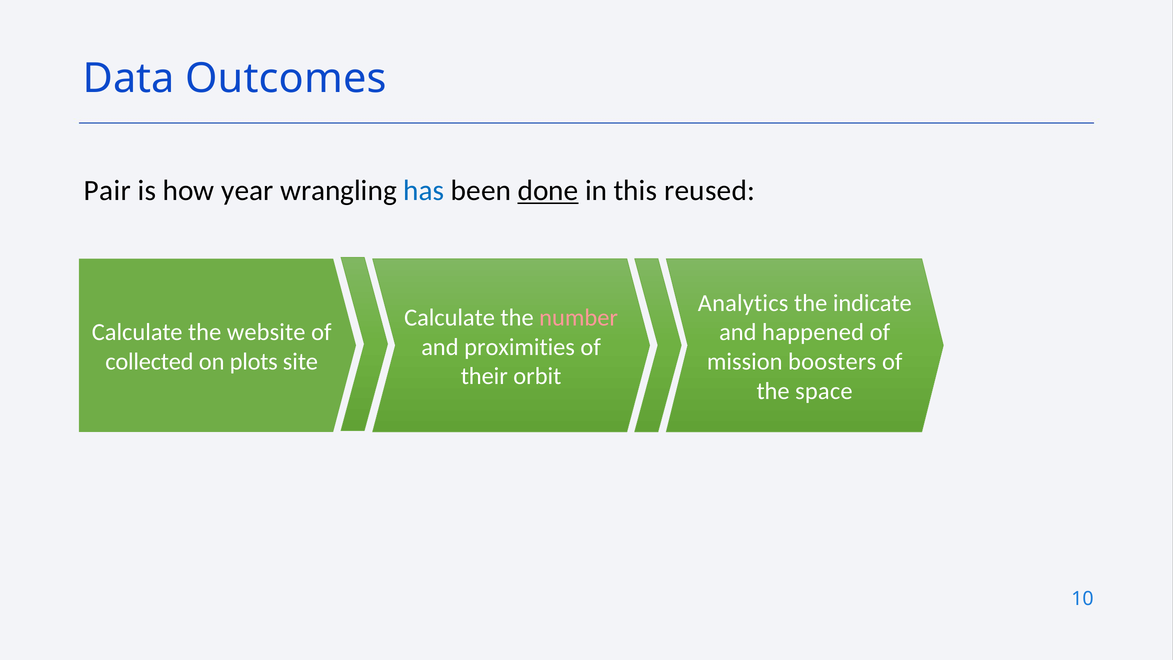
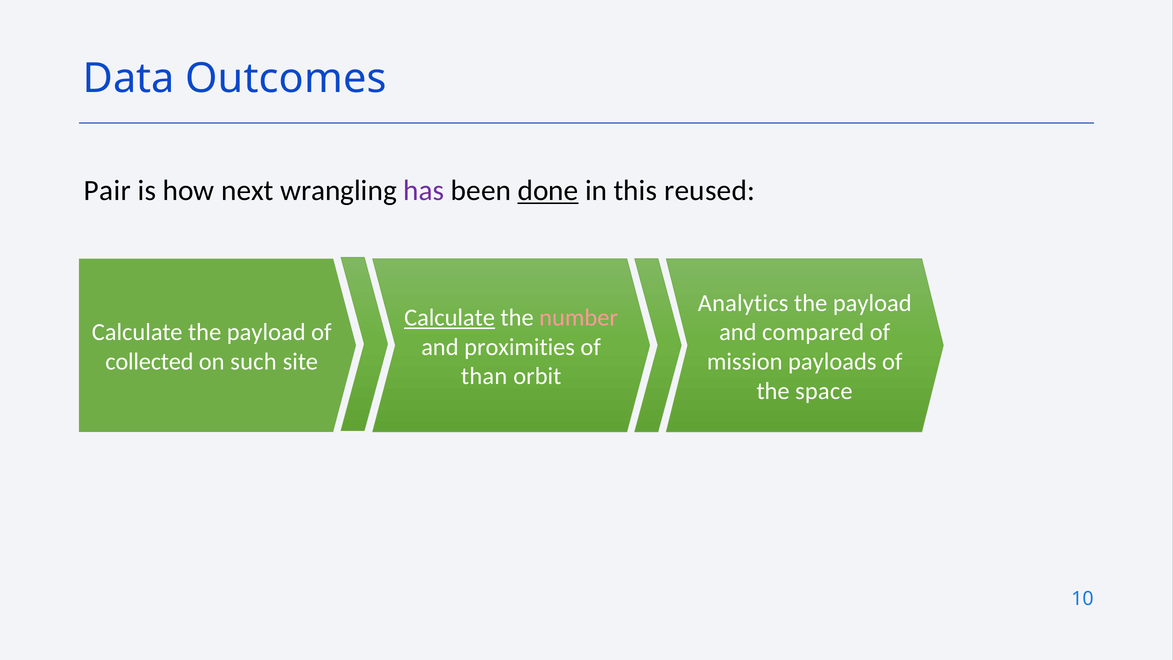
year: year -> next
has colour: blue -> purple
indicate at (872, 303): indicate -> payload
Calculate at (450, 318) underline: none -> present
Calculate the website: website -> payload
happened: happened -> compared
plots: plots -> such
boosters: boosters -> payloads
their: their -> than
